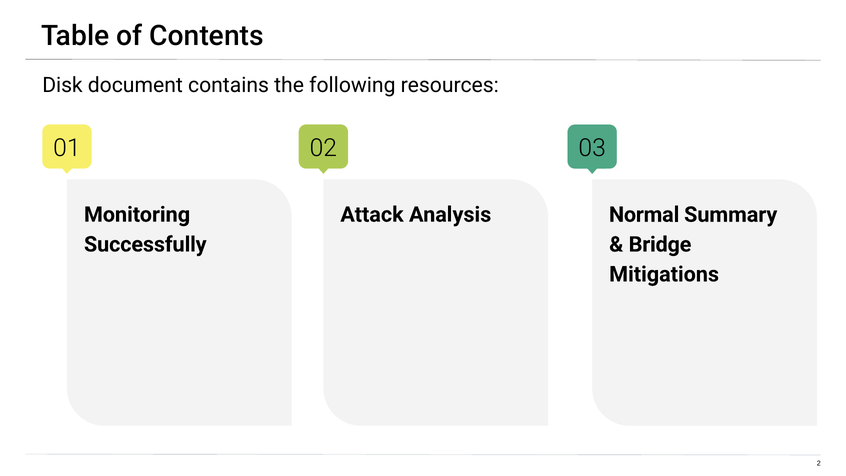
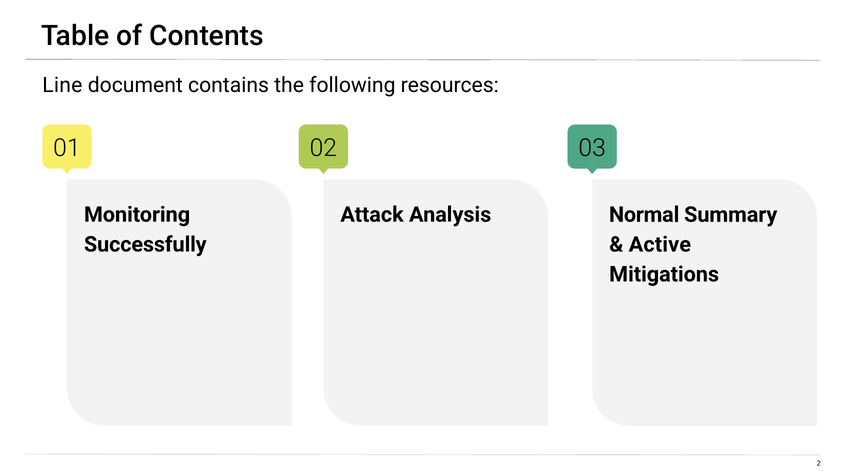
Disk: Disk -> Line
Bridge: Bridge -> Active
